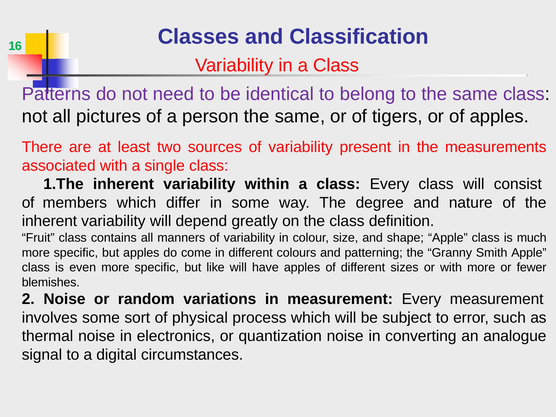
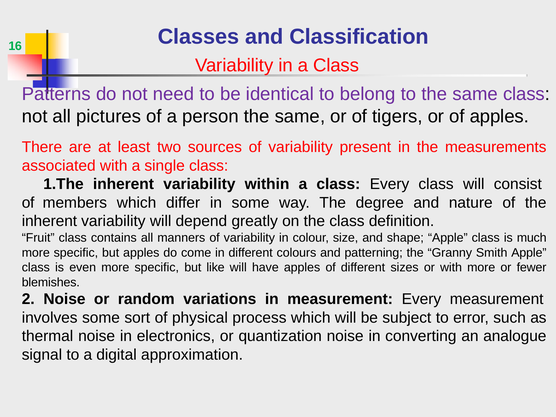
circumstances: circumstances -> approximation
